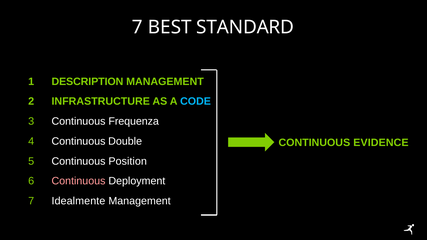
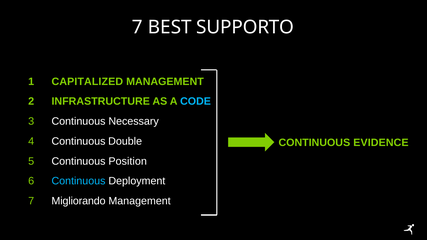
STANDARD: STANDARD -> SUPPORTO
DESCRIPTION: DESCRIPTION -> CAPITALIZED
Frequenza: Frequenza -> Necessary
Continuous at (78, 181) colour: pink -> light blue
Idealmente: Idealmente -> Migliorando
